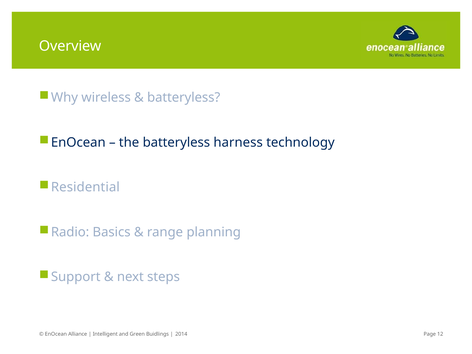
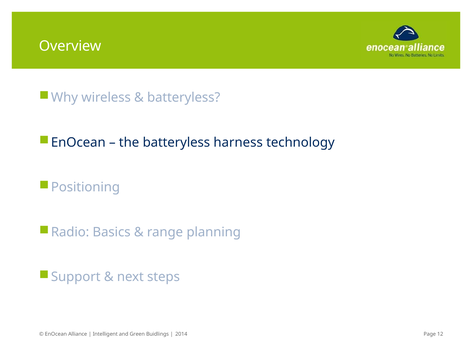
Residential: Residential -> Positioning
